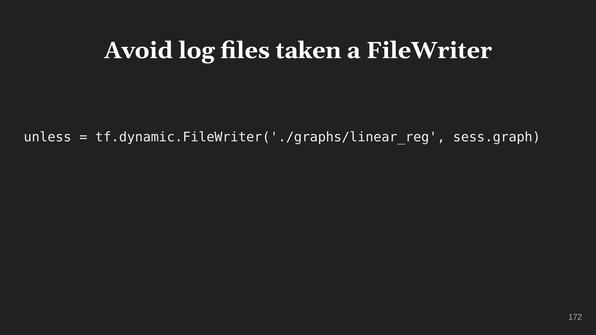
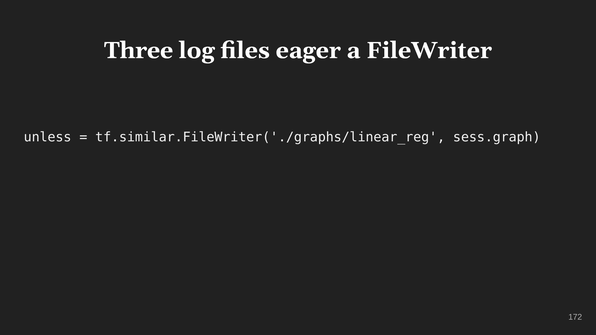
Avoid: Avoid -> Three
taken: taken -> eager
tf.dynamic.FileWriter('./graphs/linear_reg: tf.dynamic.FileWriter('./graphs/linear_reg -> tf.similar.FileWriter('./graphs/linear_reg
